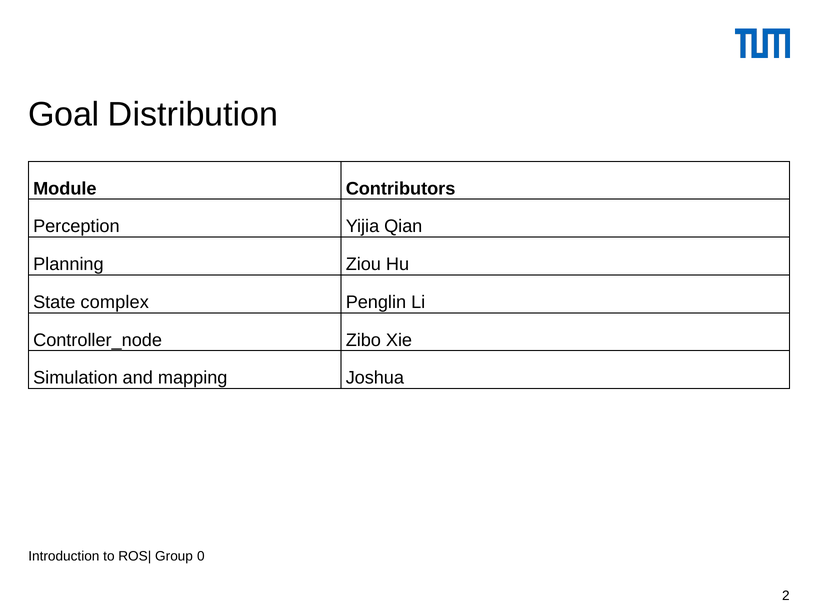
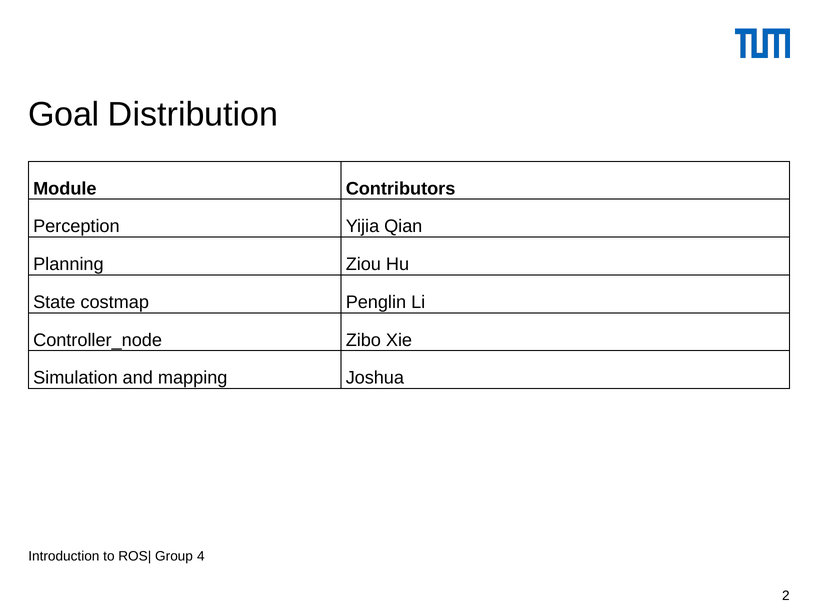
complex: complex -> costmap
0: 0 -> 4
